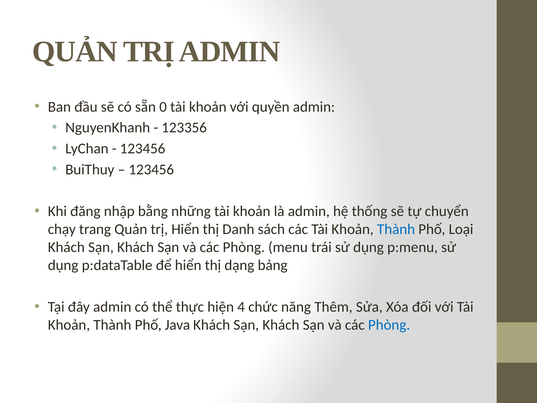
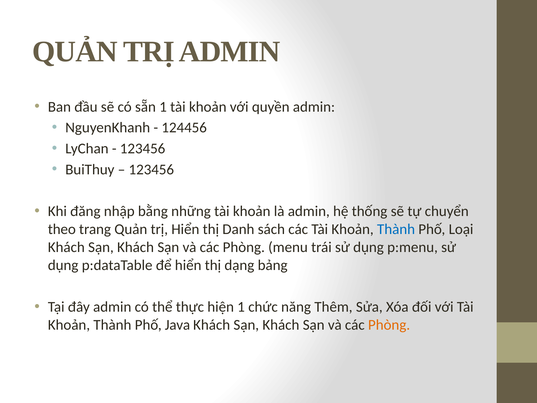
sẵn 0: 0 -> 1
123356: 123356 -> 124456
chạy: chạy -> theo
hiện 4: 4 -> 1
Phòng at (389, 325) colour: blue -> orange
